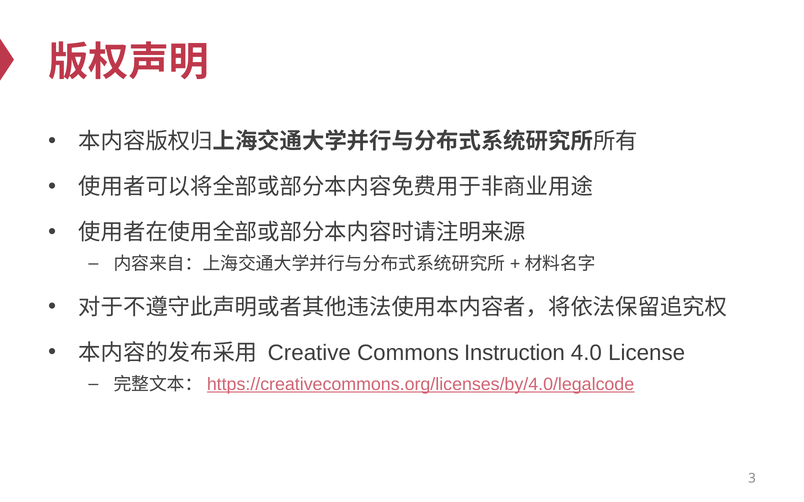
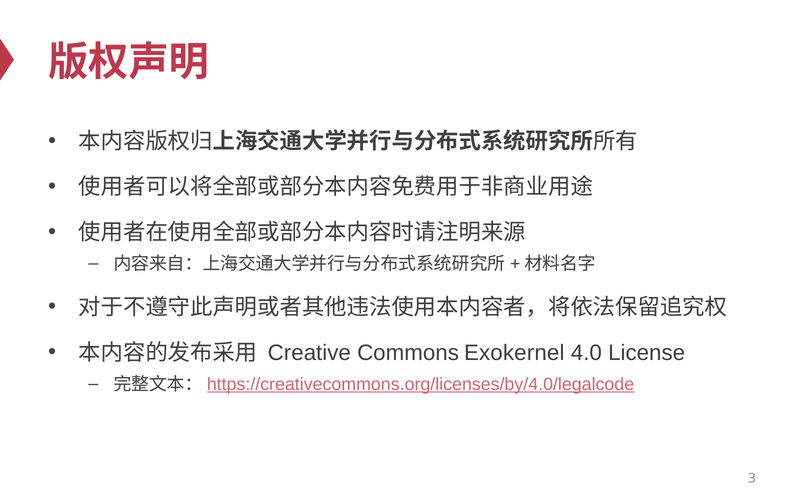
Instruction: Instruction -> Exokernel
